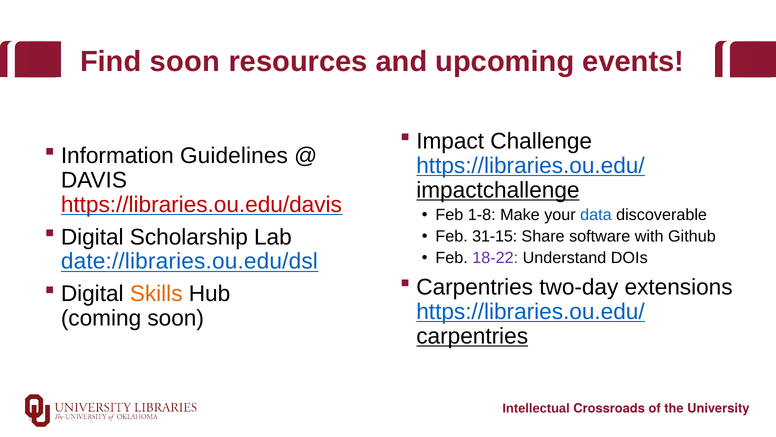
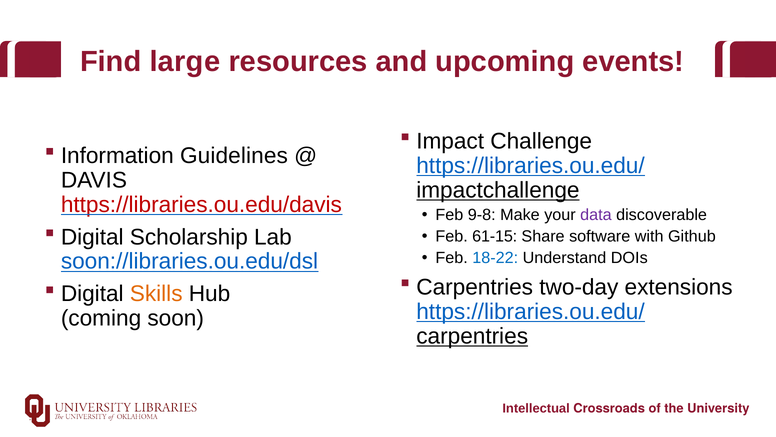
Find soon: soon -> large
1-8: 1-8 -> 9-8
data colour: blue -> purple
31-15: 31-15 -> 61-15
18-22 colour: purple -> blue
date://libraries.ou.edu/dsl: date://libraries.ou.edu/dsl -> soon://libraries.ou.edu/dsl
